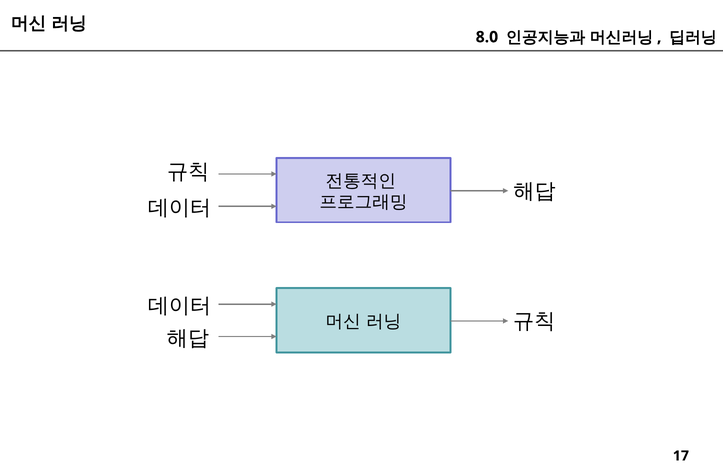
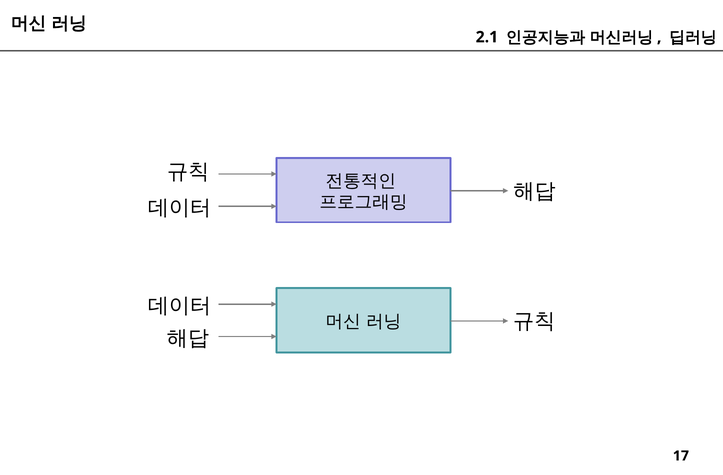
8.0: 8.0 -> 2.1
